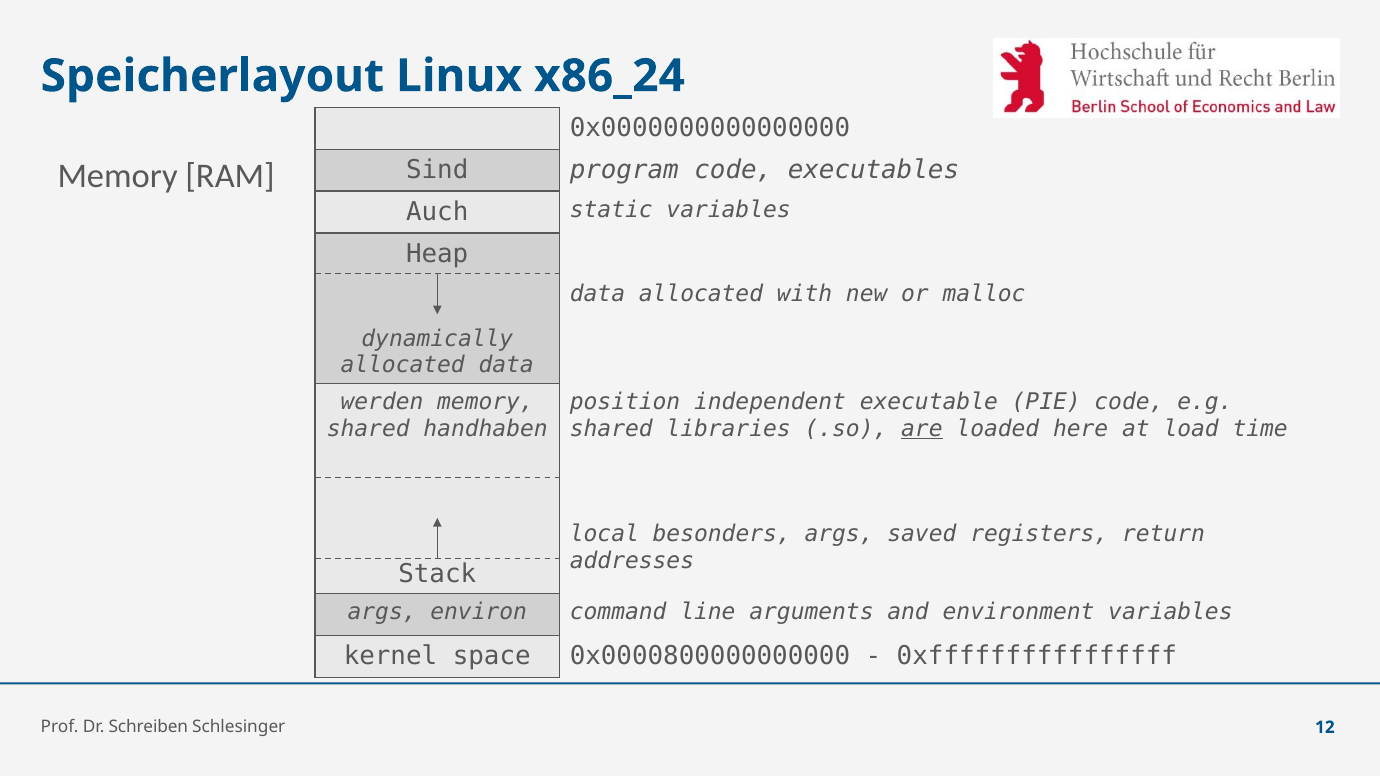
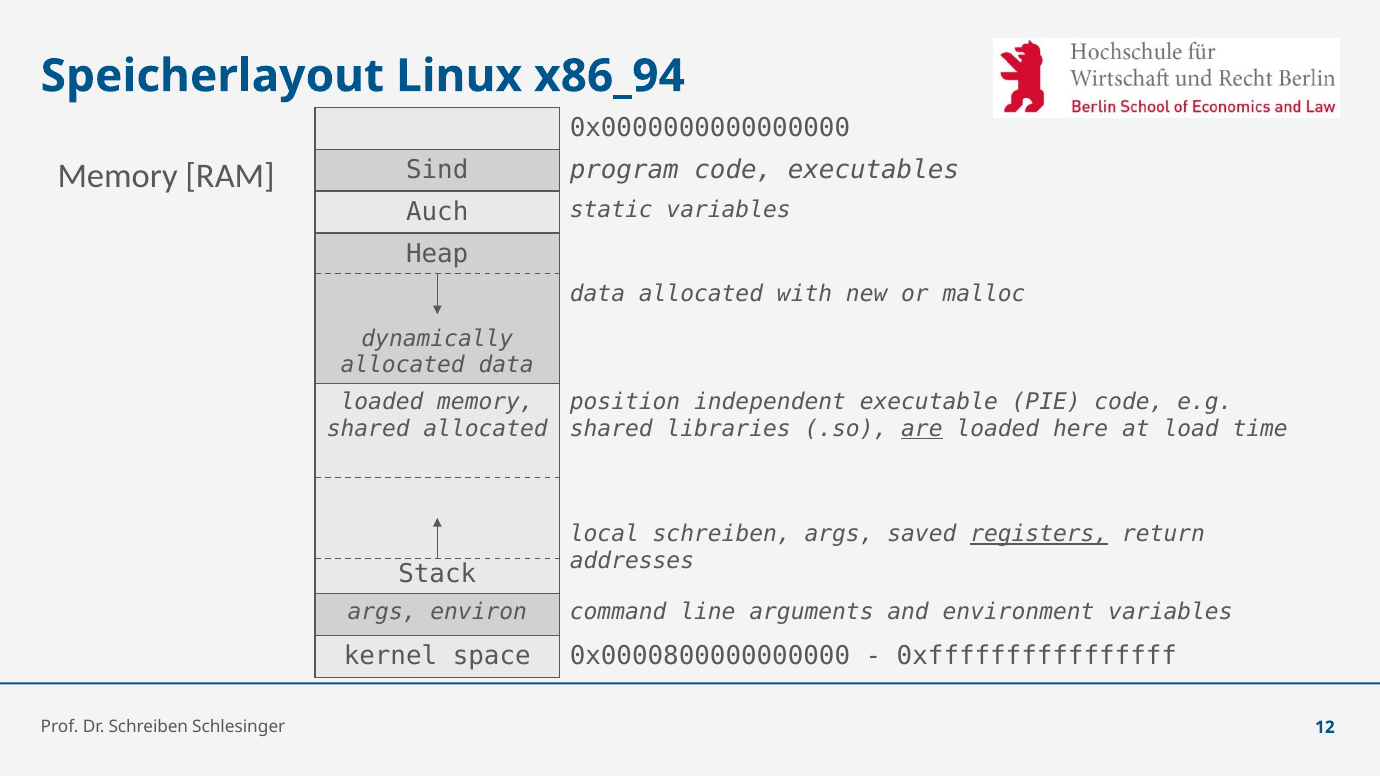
x86_24: x86_24 -> x86_94
werden at (382, 402): werden -> loaded
shared handhaben: handhaben -> allocated
local besonders: besonders -> schreiben
registers underline: none -> present
